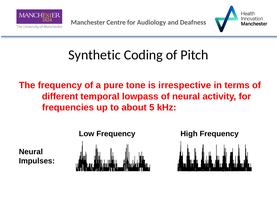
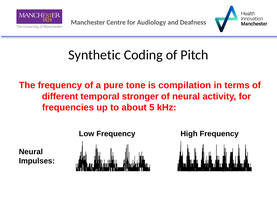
irrespective: irrespective -> compilation
lowpass: lowpass -> stronger
